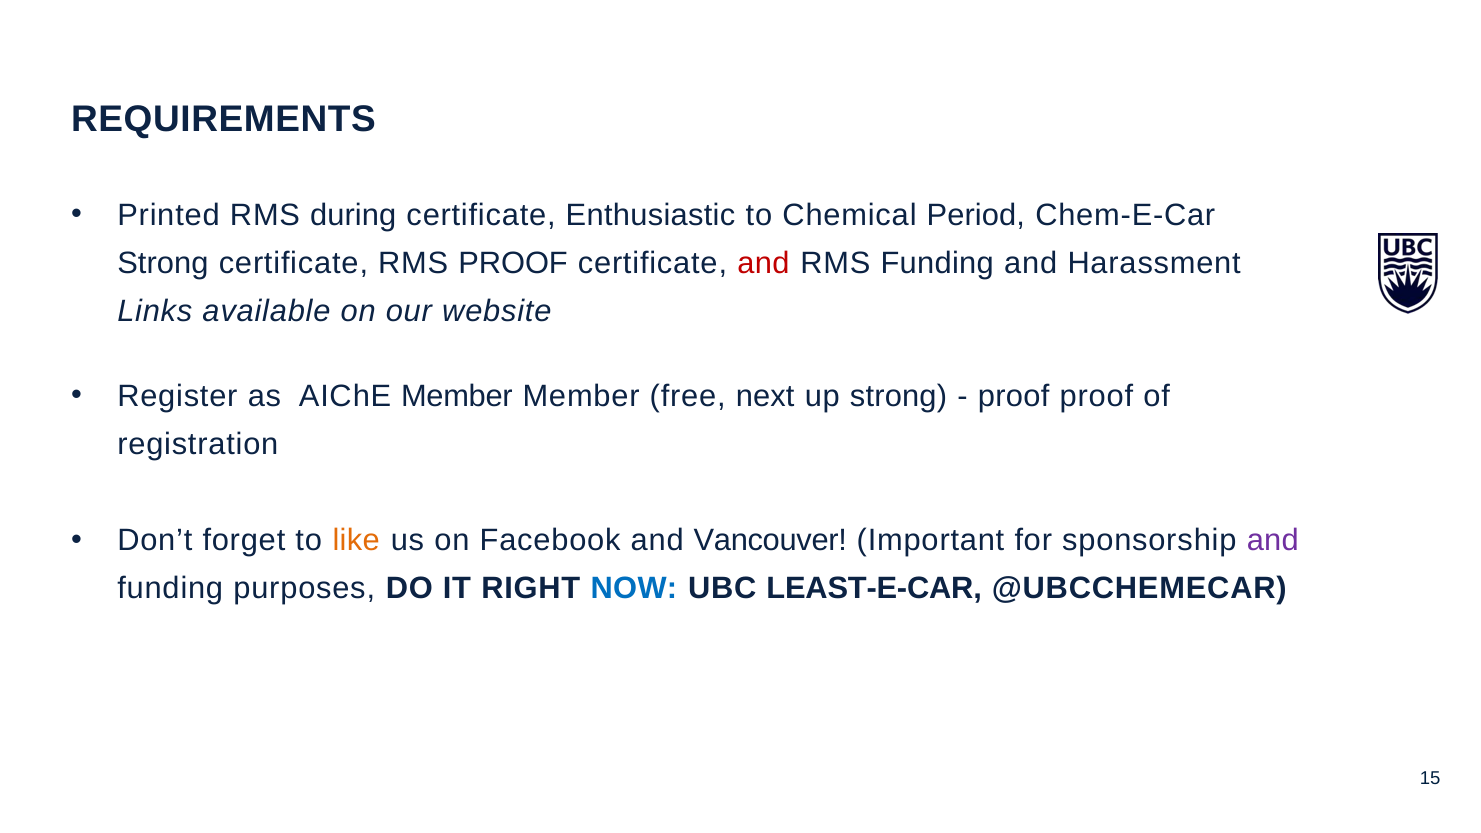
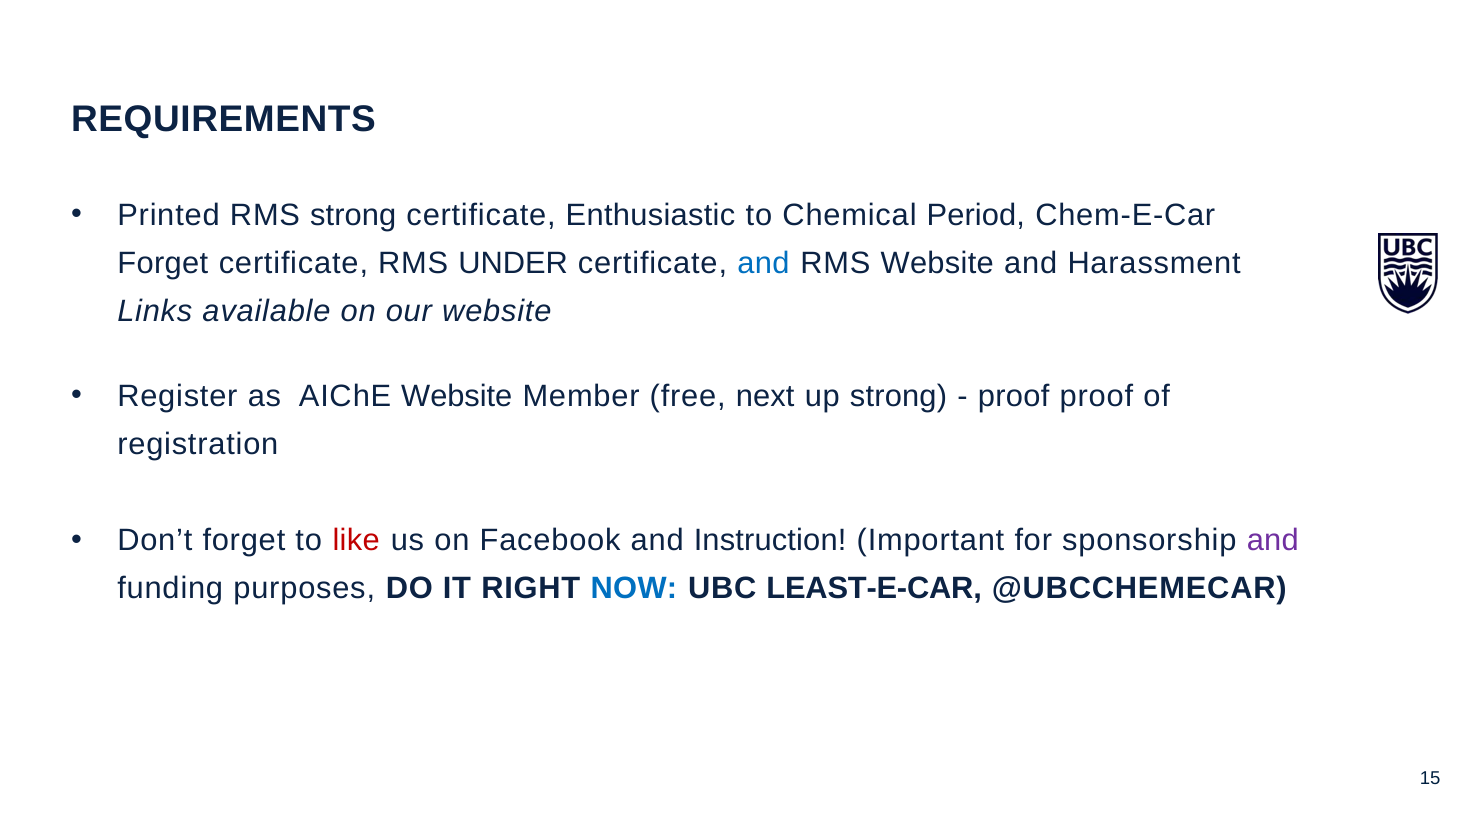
RMS during: during -> strong
Strong at (163, 263): Strong -> Forget
RMS PROOF: PROOF -> UNDER
and at (763, 263) colour: red -> blue
RMS Funding: Funding -> Website
AIChE Member: Member -> Website
like colour: orange -> red
Vancouver: Vancouver -> Instruction
